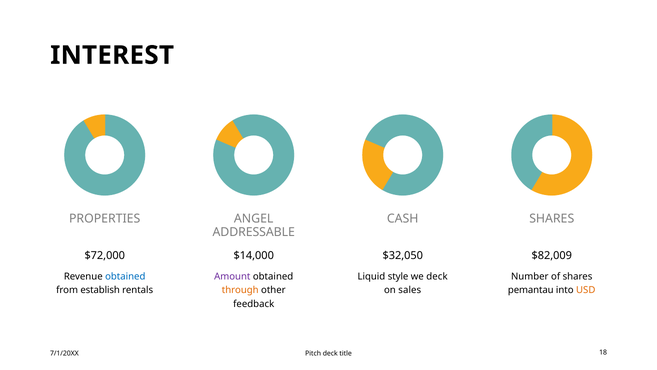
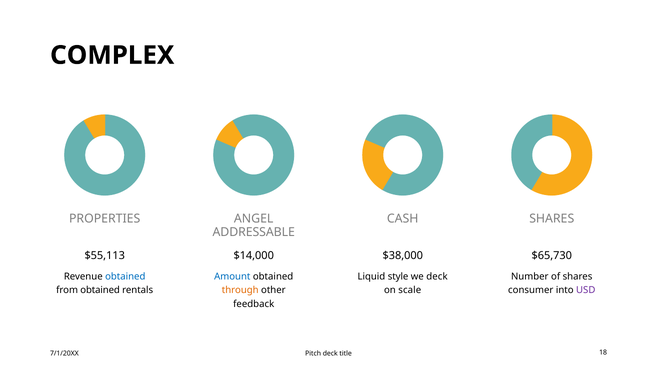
INTEREST: INTEREST -> COMPLEX
$72,000: $72,000 -> $55,113
$32,050: $32,050 -> $38,000
$82,009: $82,009 -> $65,730
Amount colour: purple -> blue
from establish: establish -> obtained
sales: sales -> scale
pemantau: pemantau -> consumer
USD colour: orange -> purple
